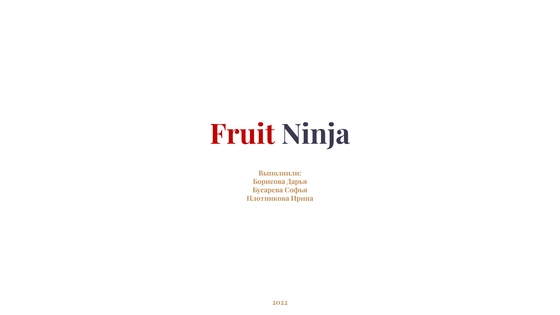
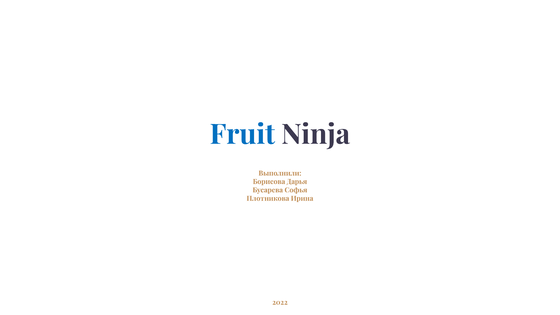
Fruit colour: red -> blue
